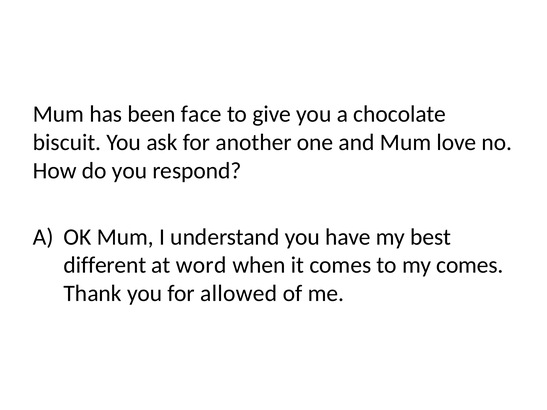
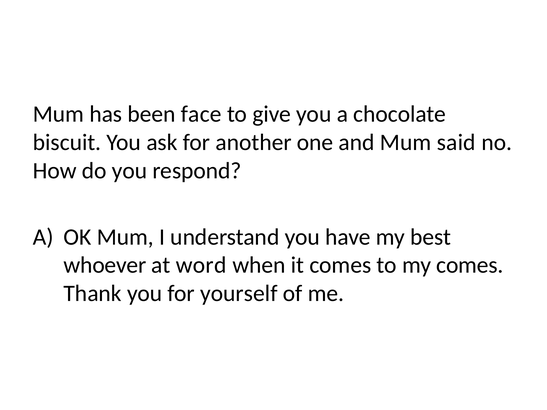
love: love -> said
different: different -> whoever
allowed: allowed -> yourself
